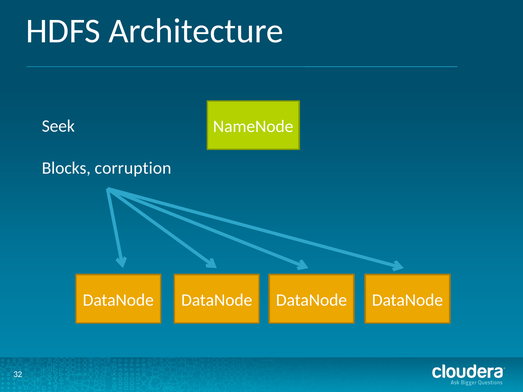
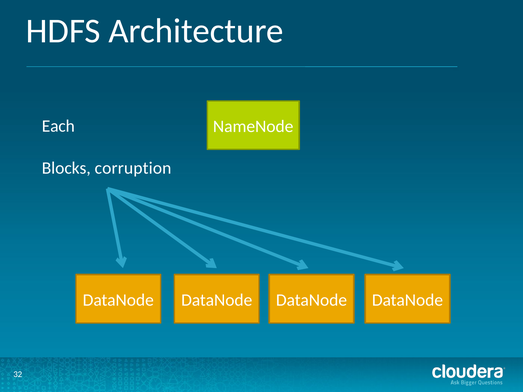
Seek: Seek -> Each
